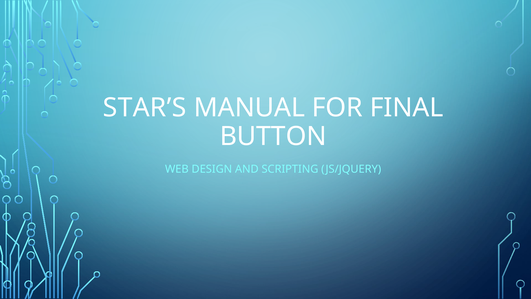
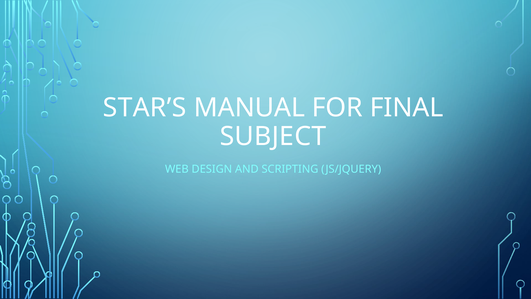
BUTTON: BUTTON -> SUBJECT
